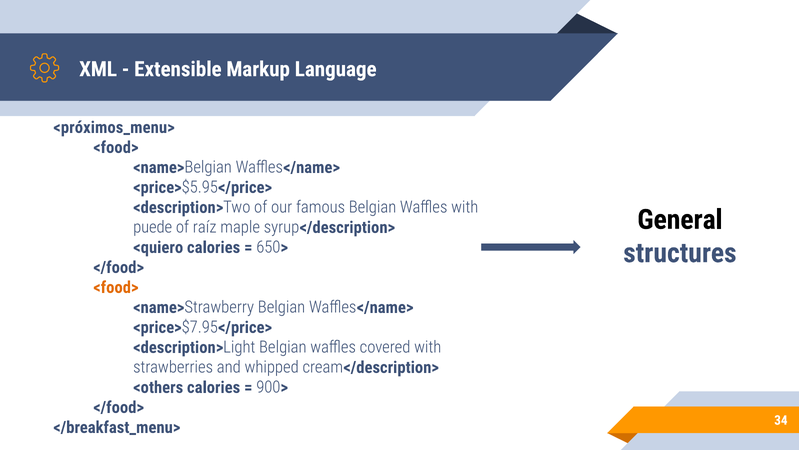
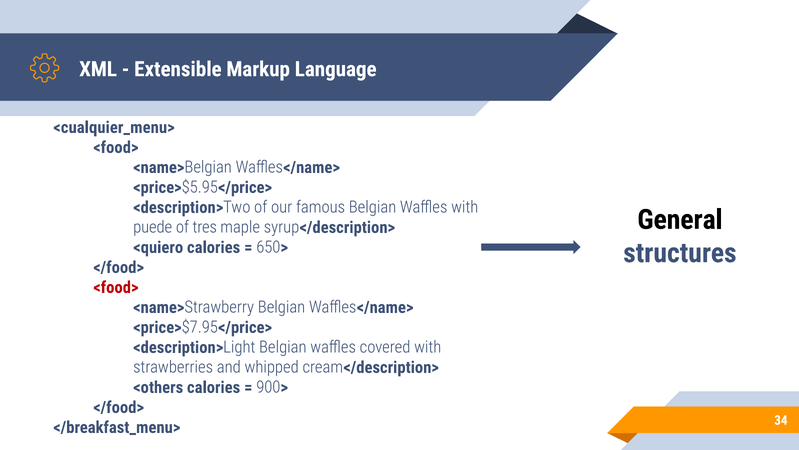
<próximos_menu>: <próximos_menu> -> <cualquier_menu>
raíz: raíz -> tres
<food> at (116, 287) colour: orange -> red
